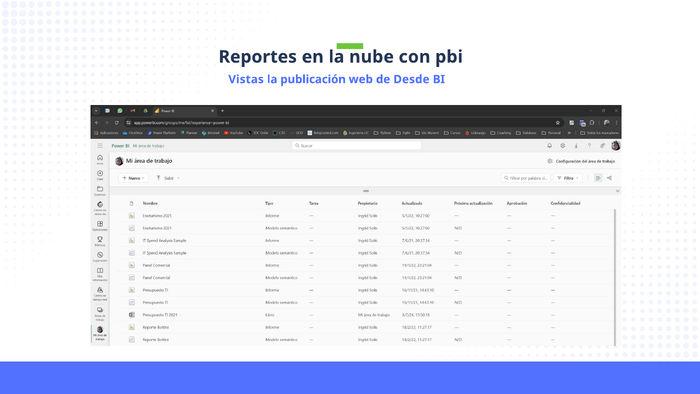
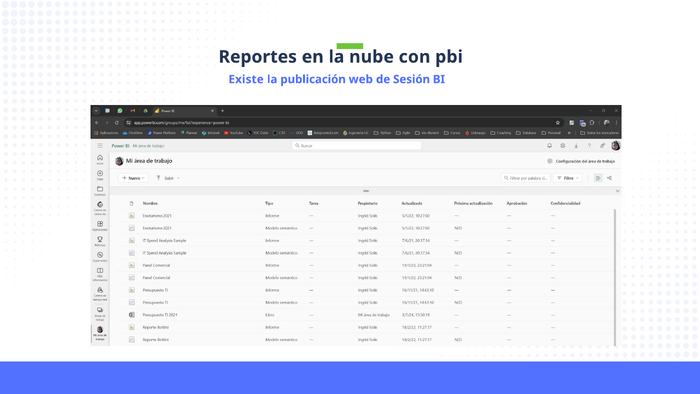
Vistas: Vistas -> Existe
Desde: Desde -> Sesión
